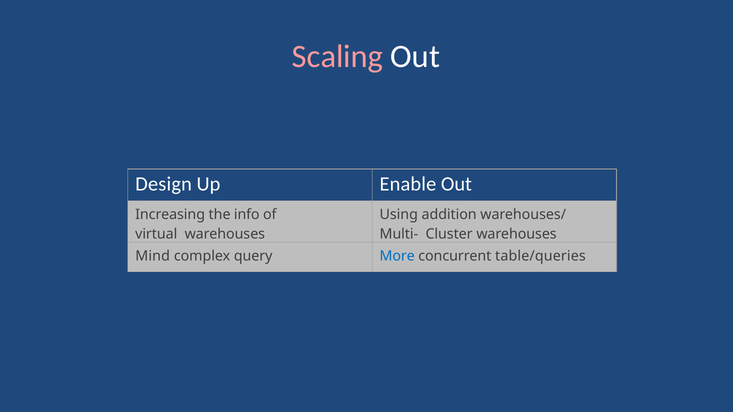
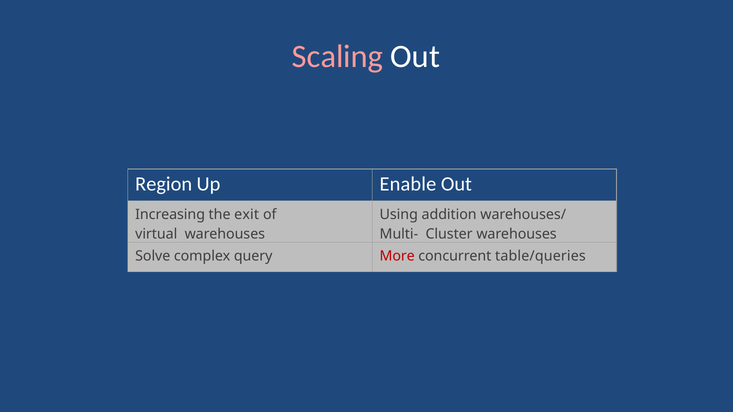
Design: Design -> Region
info: info -> exit
Mind: Mind -> Solve
More colour: blue -> red
